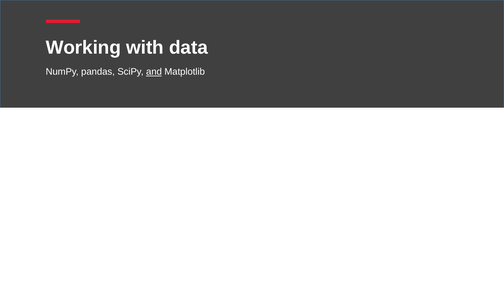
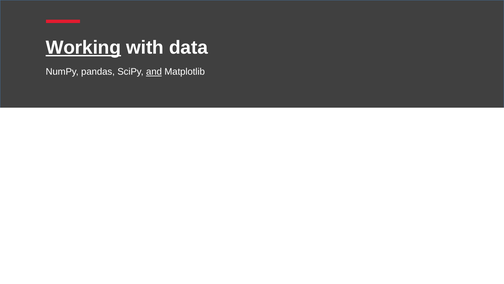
Working underline: none -> present
